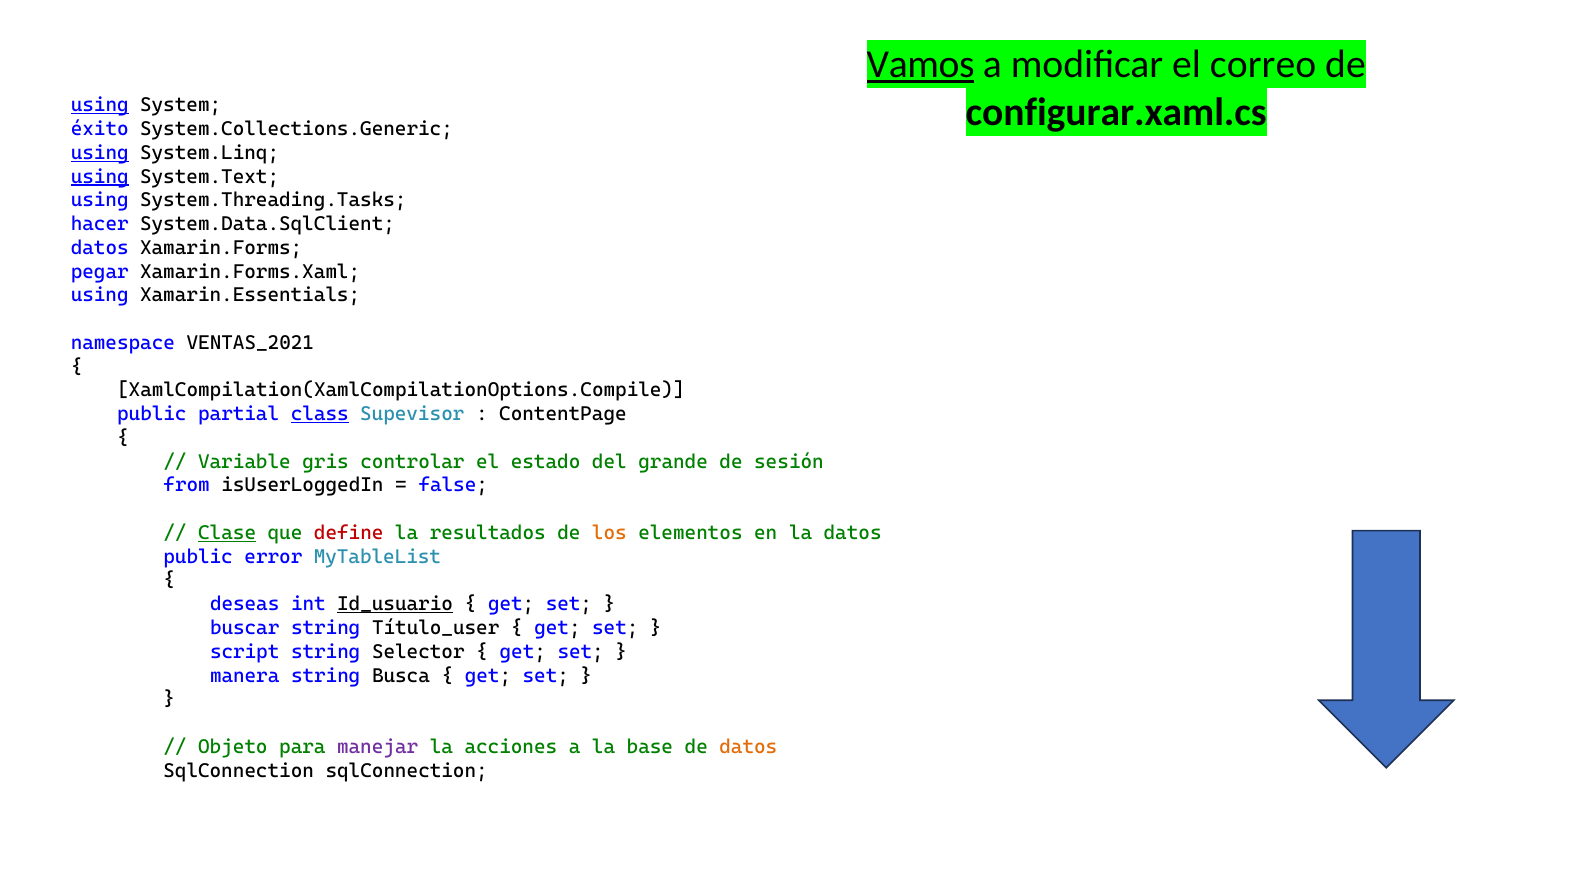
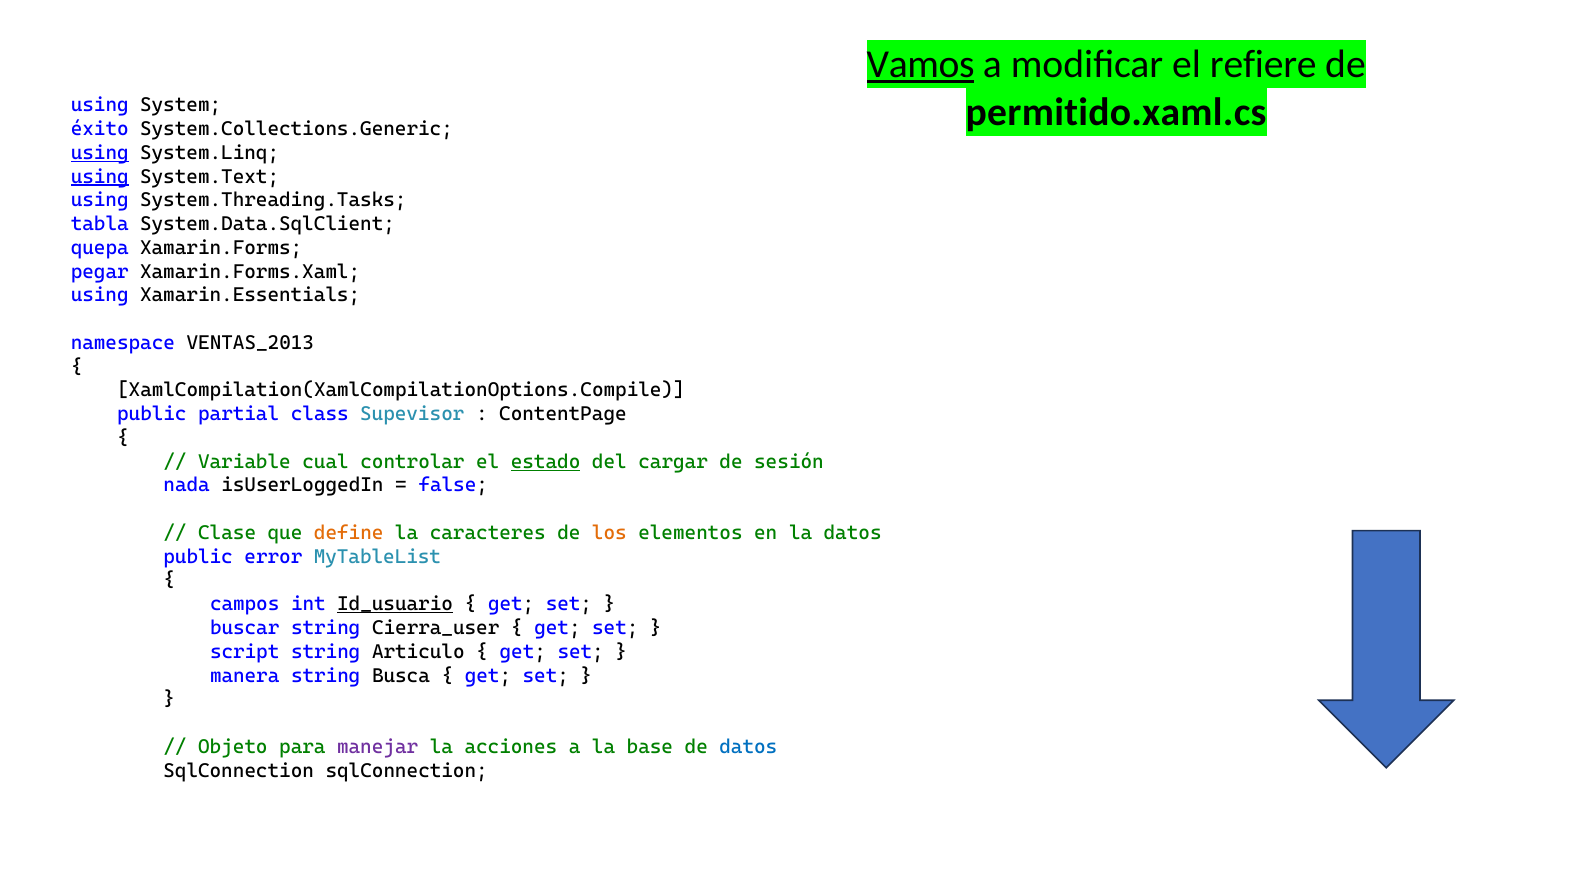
correo: correo -> refiere
configurar.xaml.cs: configurar.xaml.cs -> permitido.xaml.cs
using at (100, 105) underline: present -> none
hacer: hacer -> tabla
datos at (100, 248): datos -> quepa
VENTAS_2021: VENTAS_2021 -> VENTAS_2013
class underline: present -> none
gris: gris -> cual
estado underline: none -> present
grande: grande -> cargar
from: from -> nada
Clase underline: present -> none
define colour: red -> orange
resultados: resultados -> caracteres
deseas: deseas -> campos
Título_user: Título_user -> Cierra_user
Selector: Selector -> Articulo
datos at (748, 747) colour: orange -> blue
